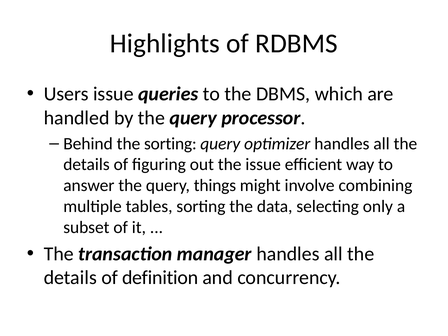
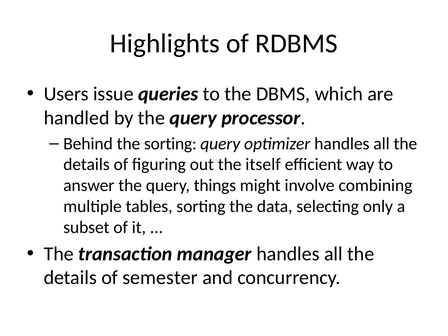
the issue: issue -> itself
definition: definition -> semester
